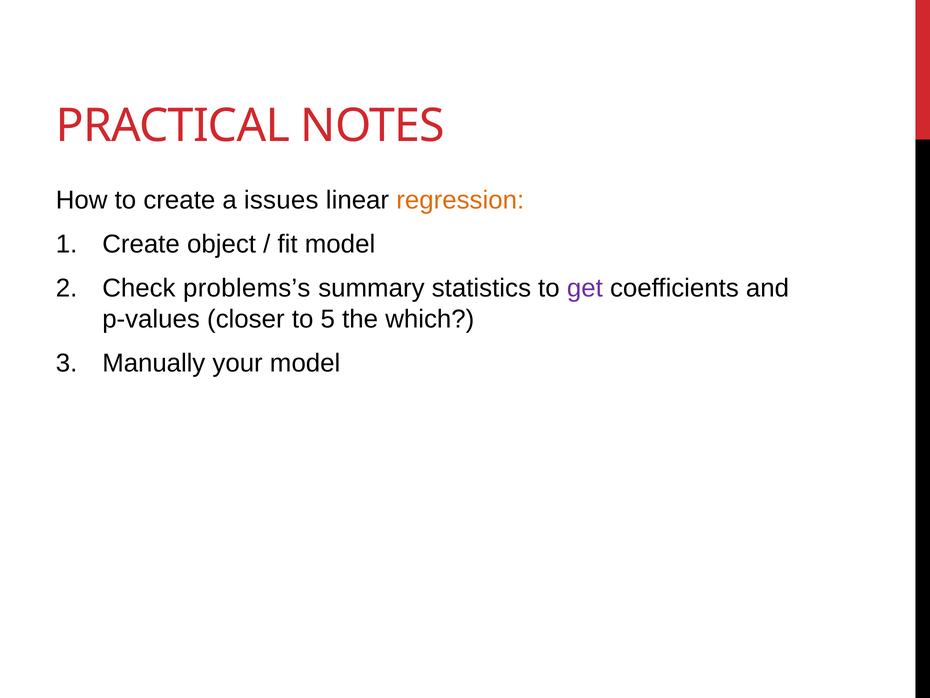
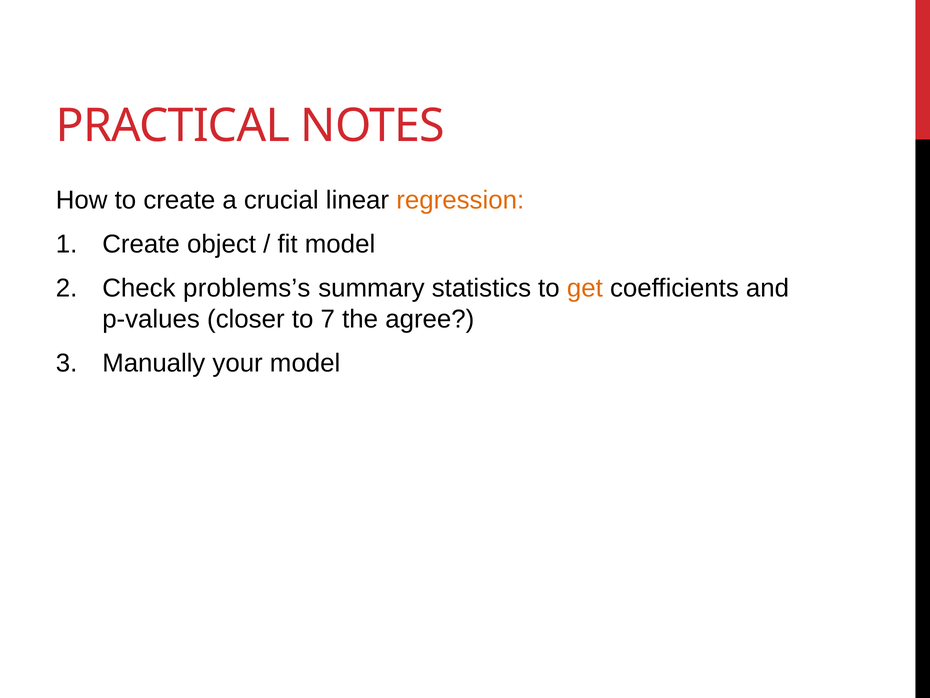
issues: issues -> crucial
get colour: purple -> orange
5: 5 -> 7
which: which -> agree
